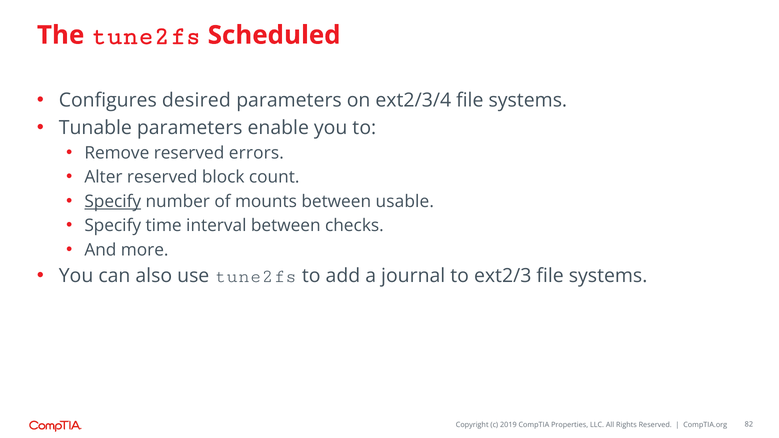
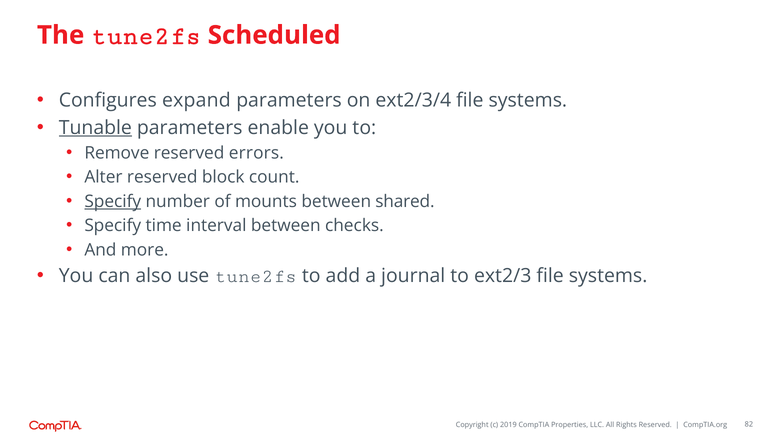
desired: desired -> expand
Tunable underline: none -> present
usable: usable -> shared
